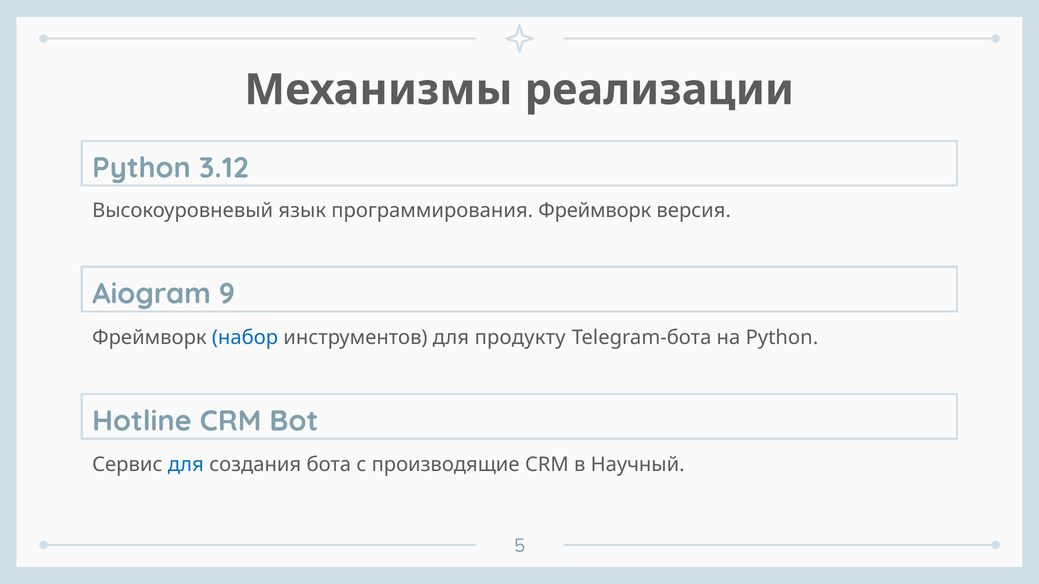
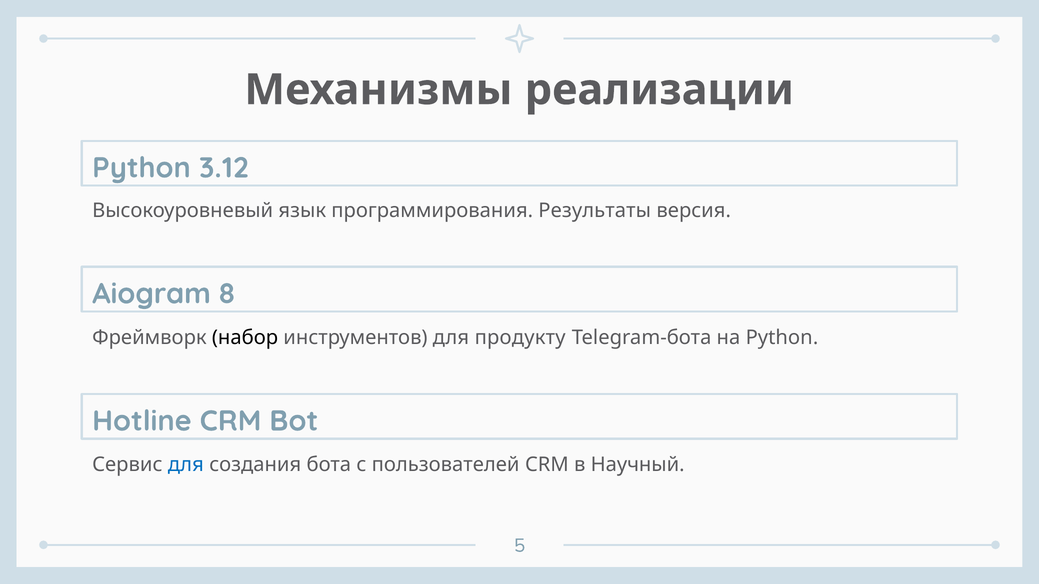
программирования Фреймворк: Фреймворк -> Результаты
9: 9 -> 8
набор colour: blue -> black
производящие: производящие -> пользователей
